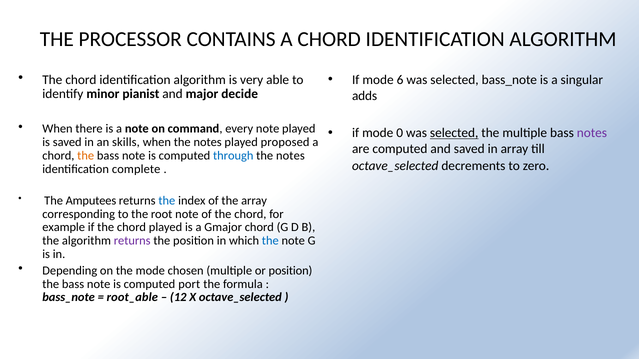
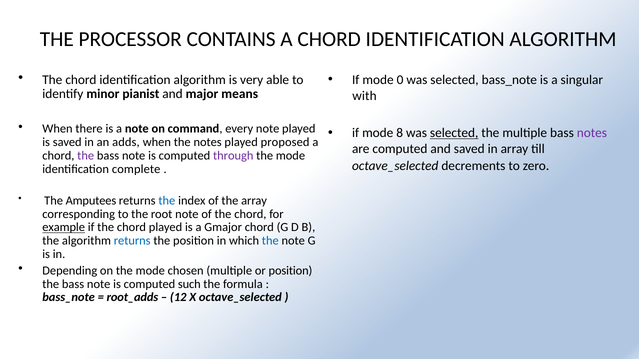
6: 6 -> 0
decide: decide -> means
adds: adds -> with
0: 0 -> 8
skills: skills -> adds
the at (86, 156) colour: orange -> purple
through colour: blue -> purple
notes at (290, 156): notes -> mode
example underline: none -> present
returns at (132, 241) colour: purple -> blue
port: port -> such
root_able: root_able -> root_adds
